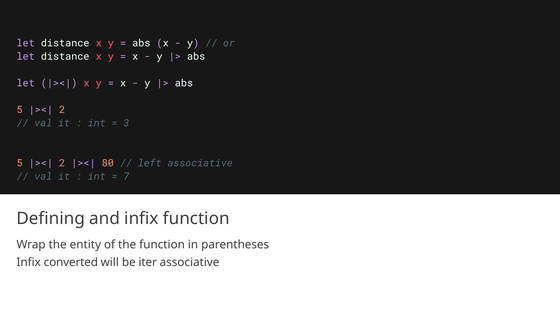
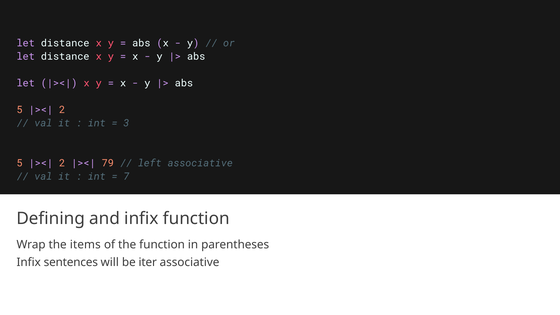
80: 80 -> 79
entity: entity -> items
converted: converted -> sentences
